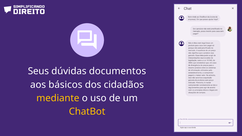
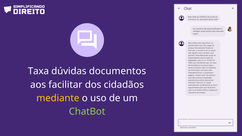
Seus: Seus -> Taxa
básicos: básicos -> facilitar
ChatBot colour: yellow -> light green
